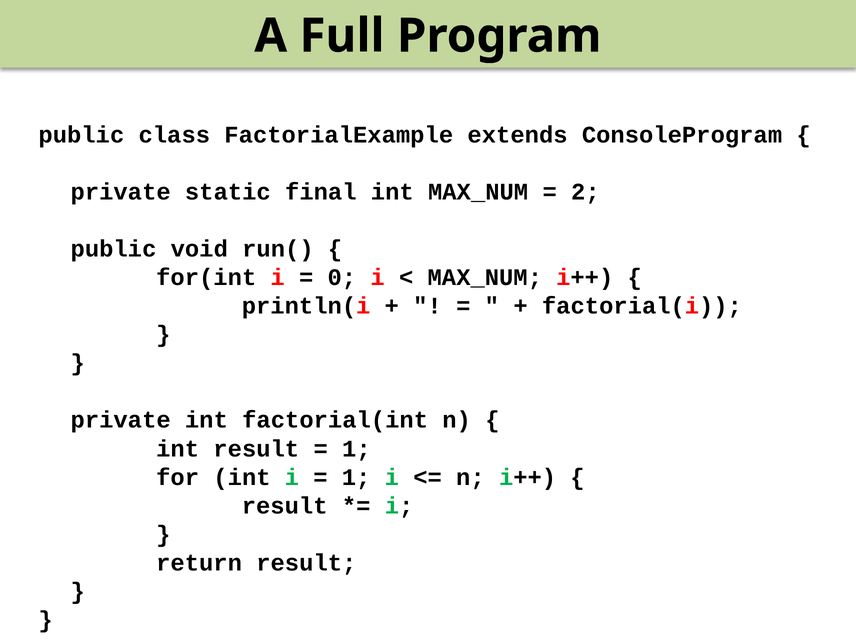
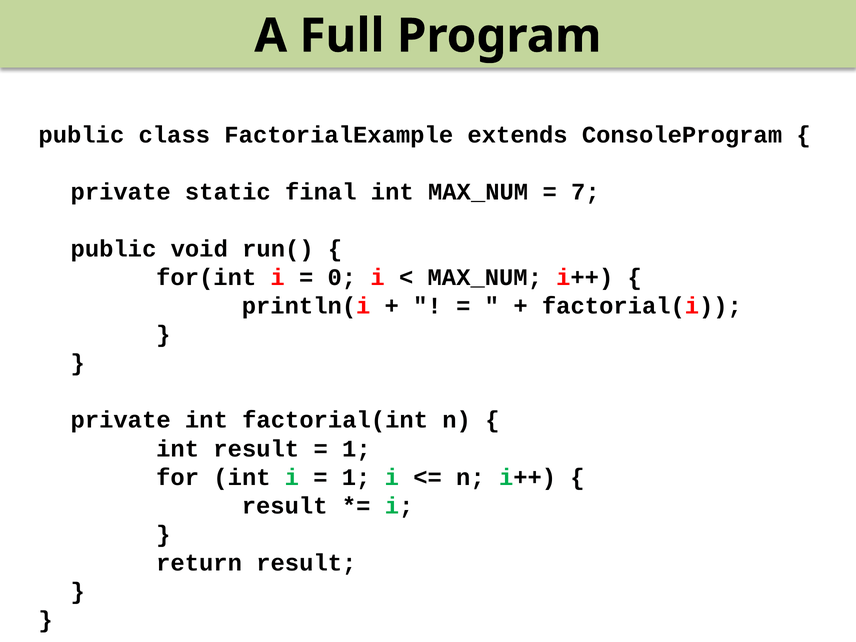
2: 2 -> 7
